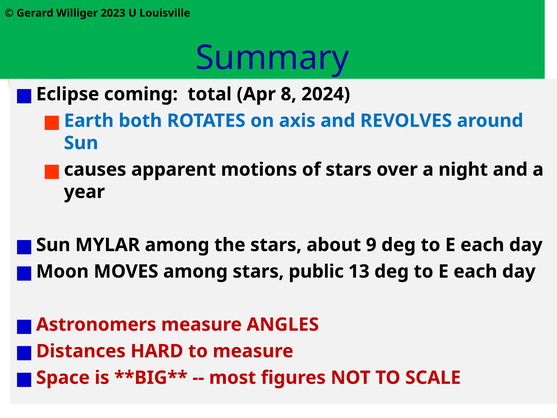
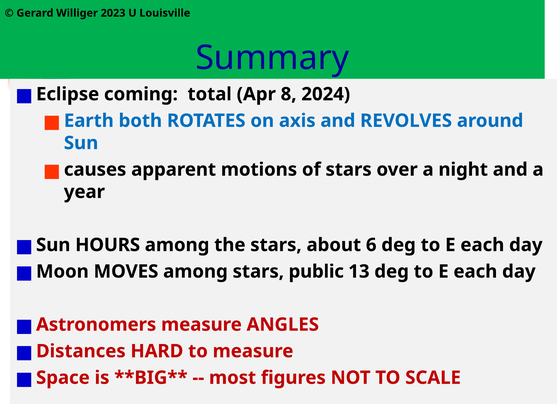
MYLAR: MYLAR -> HOURS
9: 9 -> 6
